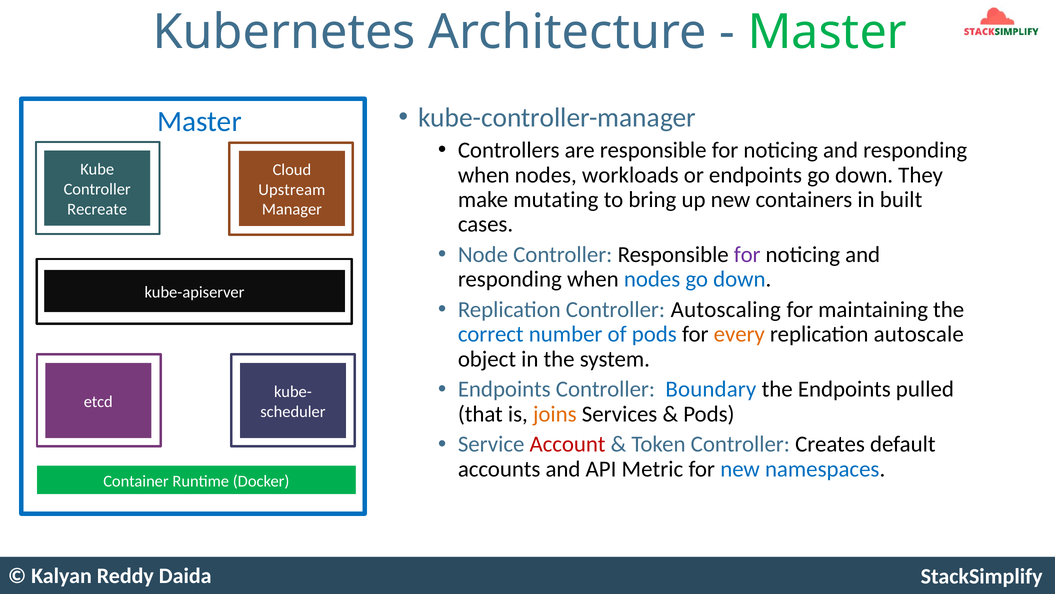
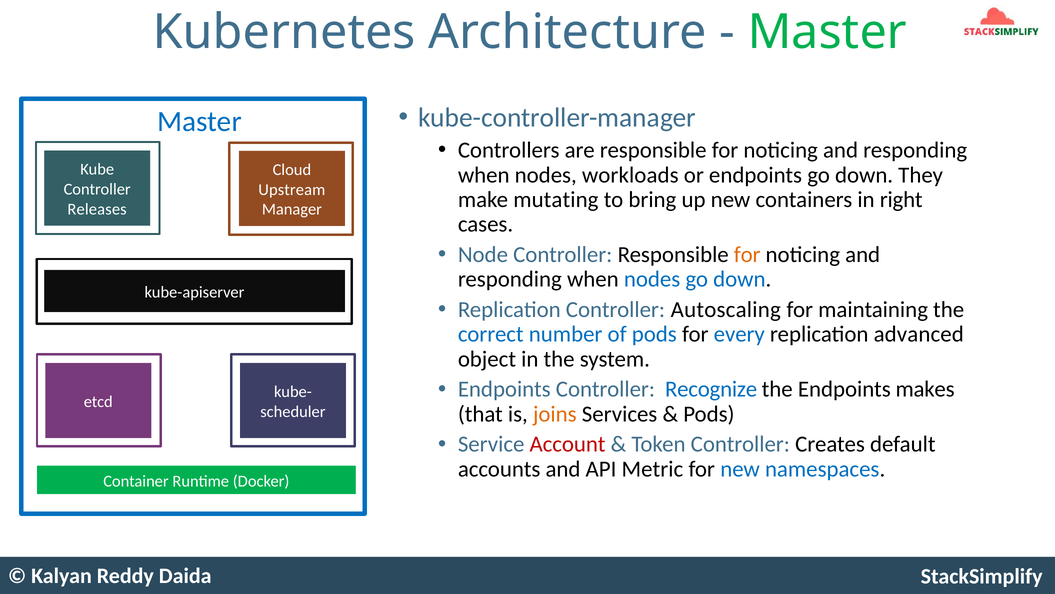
built: built -> right
Recreate: Recreate -> Releases
for at (747, 254) colour: purple -> orange
every colour: orange -> blue
autoscale: autoscale -> advanced
Boundary: Boundary -> Recognize
pulled: pulled -> makes
